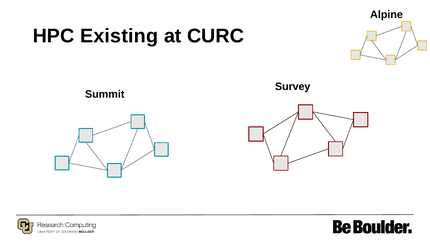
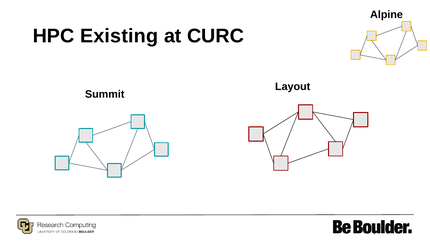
Survey: Survey -> Layout
